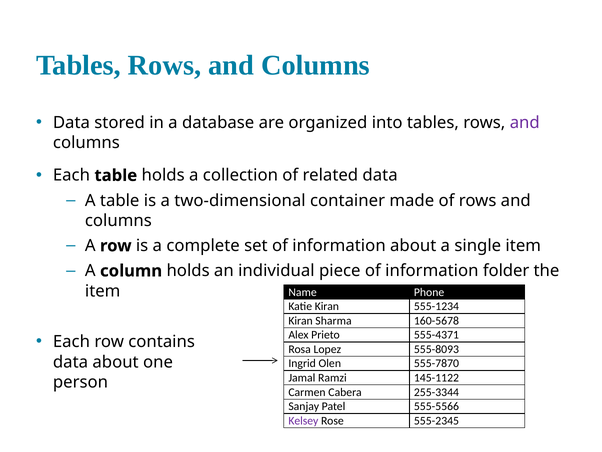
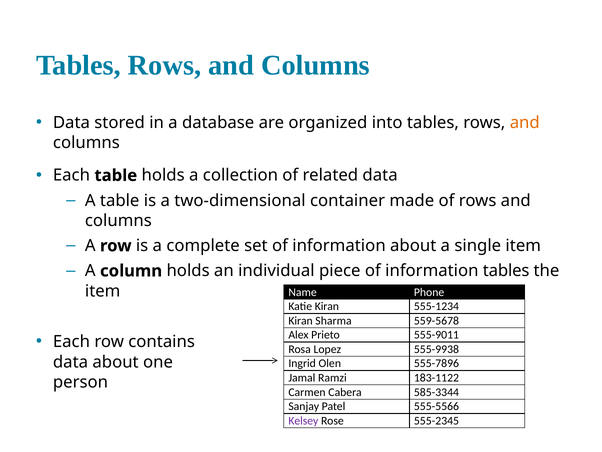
and at (525, 123) colour: purple -> orange
information folder: folder -> tables
160-5678: 160-5678 -> 559-5678
555-4371: 555-4371 -> 555-9011
555-8093: 555-8093 -> 555-9938
555-7870: 555-7870 -> 555-7896
145-1122: 145-1122 -> 183-1122
255-3344: 255-3344 -> 585-3344
